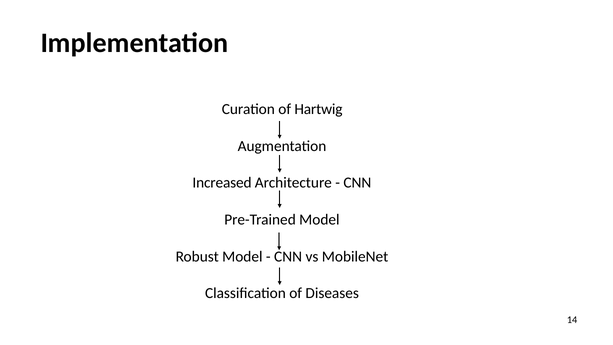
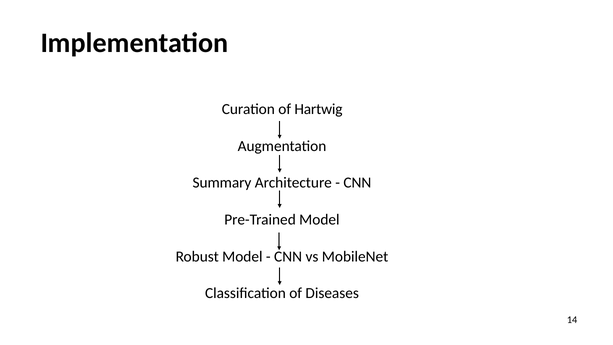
Increased: Increased -> Summary
